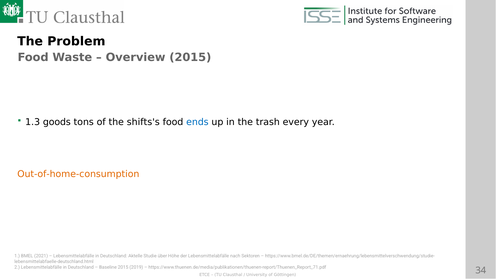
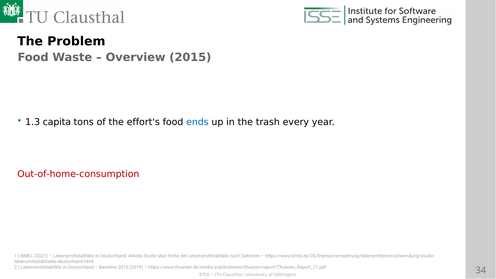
1.3 goods: goods -> capita
shifts's: shifts's -> effort's
Out-of-home-consumption colour: orange -> red
